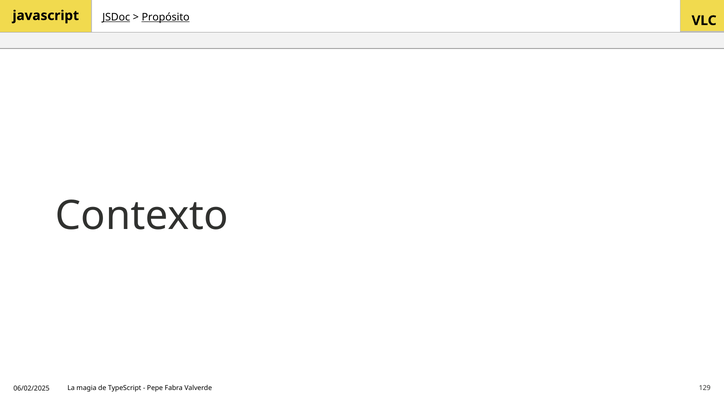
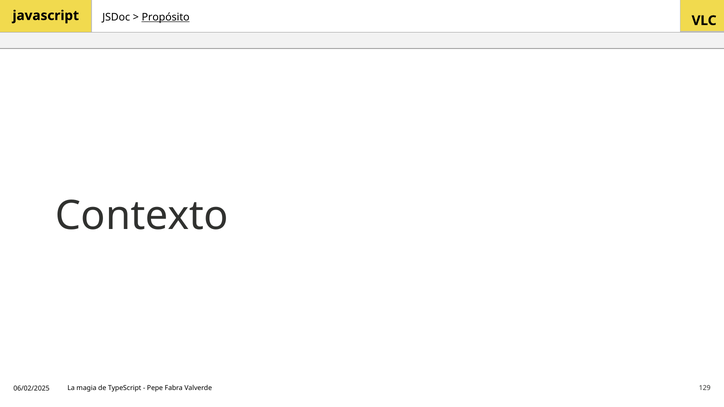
JSDoc underline: present -> none
